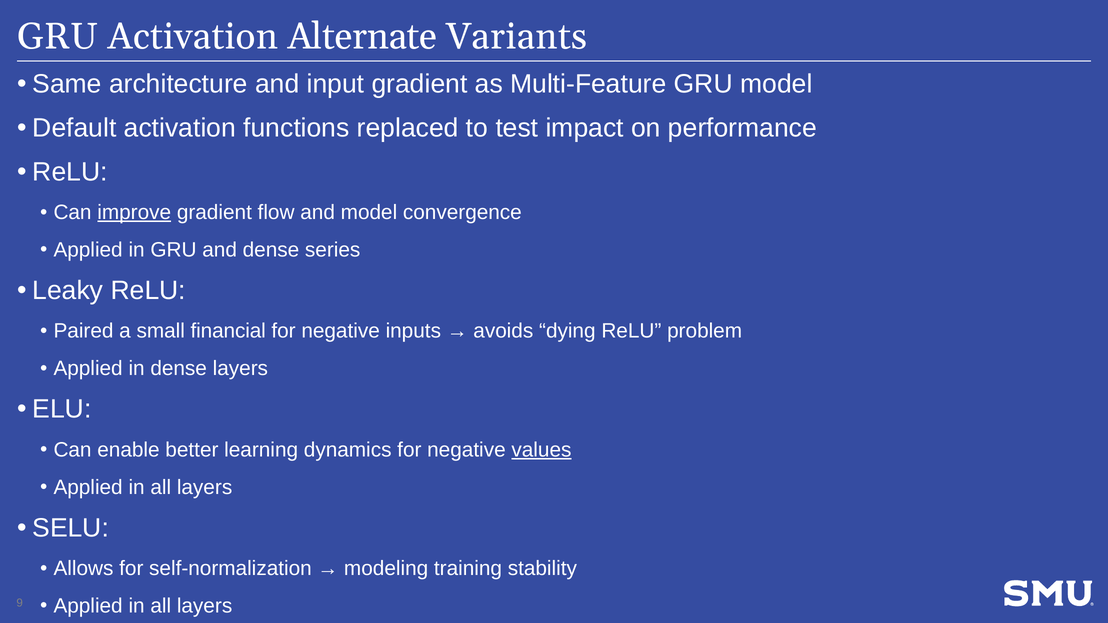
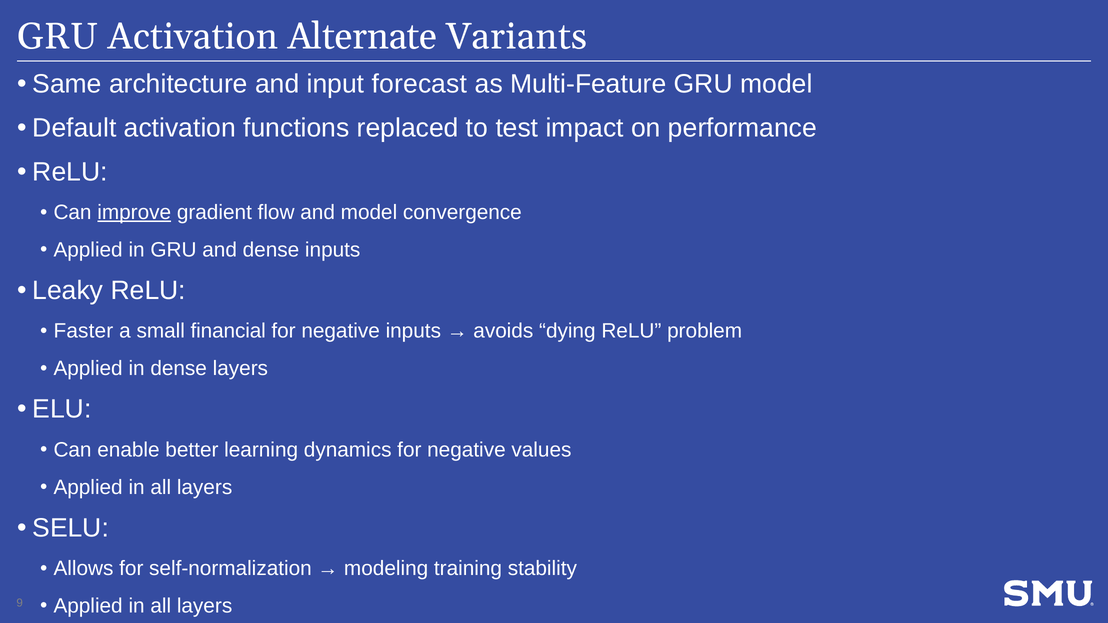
input gradient: gradient -> forecast
dense series: series -> inputs
Paired: Paired -> Faster
values underline: present -> none
